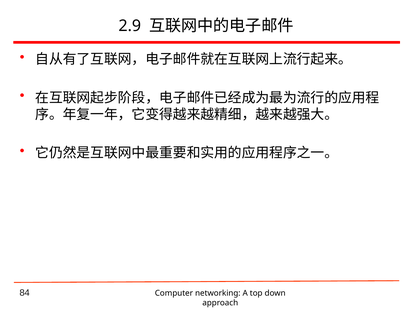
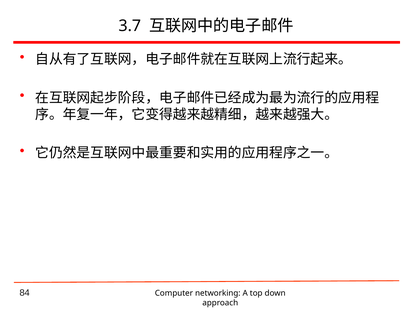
2.9: 2.9 -> 3.7
